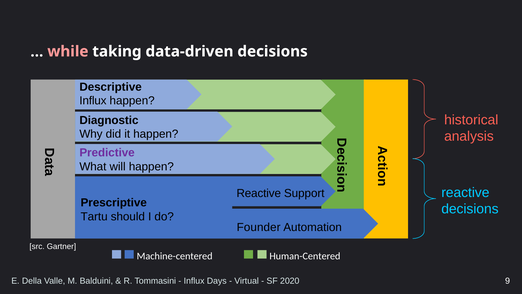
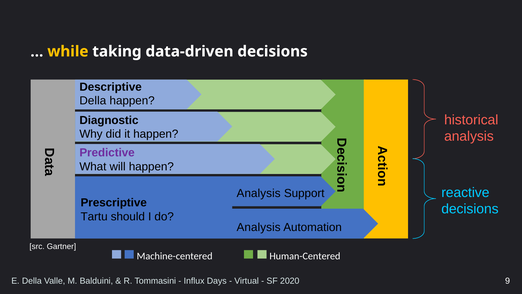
while colour: pink -> yellow
Influx at (93, 101): Influx -> Della
Reactive at (259, 193): Reactive -> Analysis
Founder at (259, 227): Founder -> Analysis
